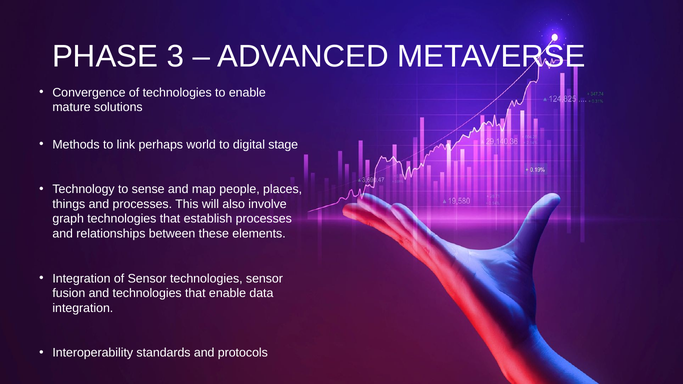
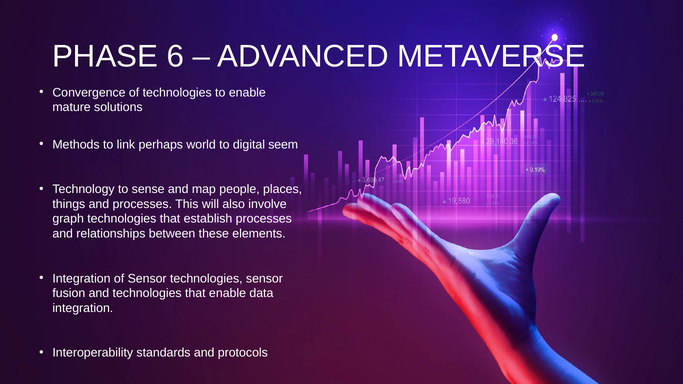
3: 3 -> 6
stage: stage -> seem
